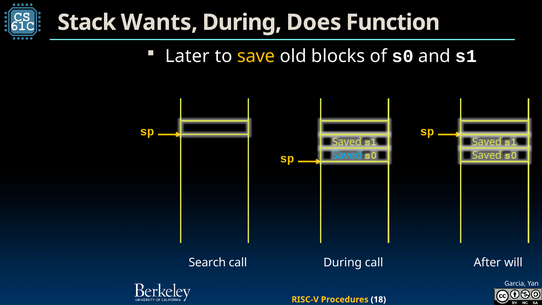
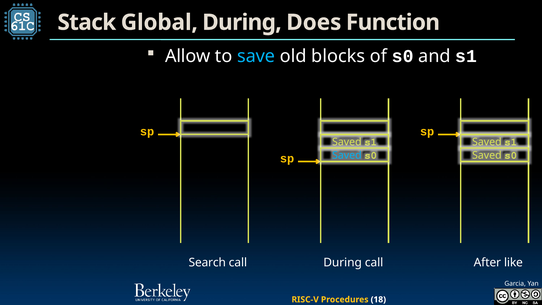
Wants: Wants -> Global
Later: Later -> Allow
save colour: yellow -> light blue
will: will -> like
